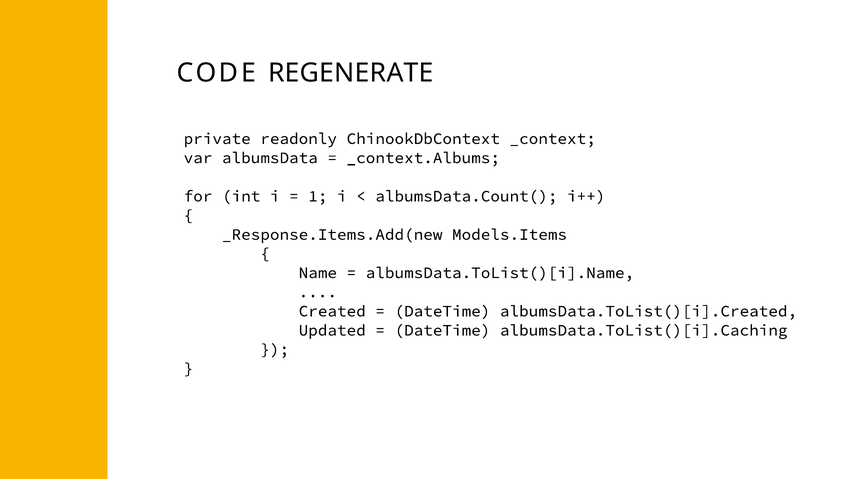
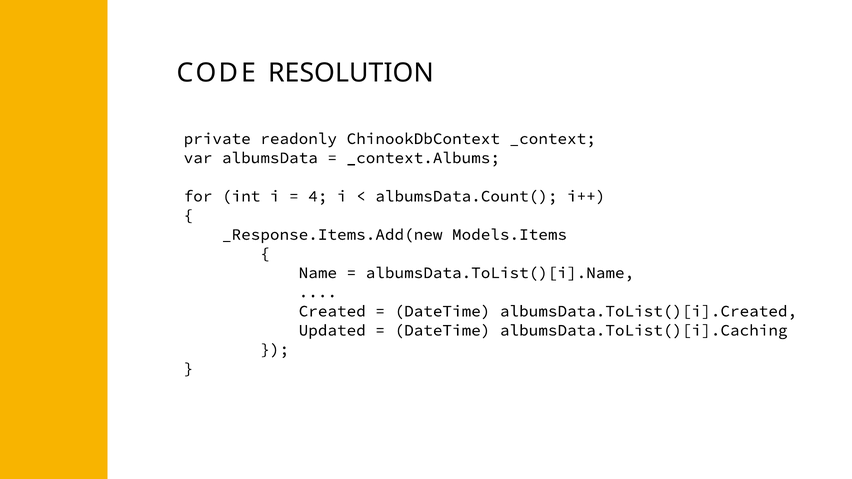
REGENERATE: REGENERATE -> RESOLUTION
1: 1 -> 4
